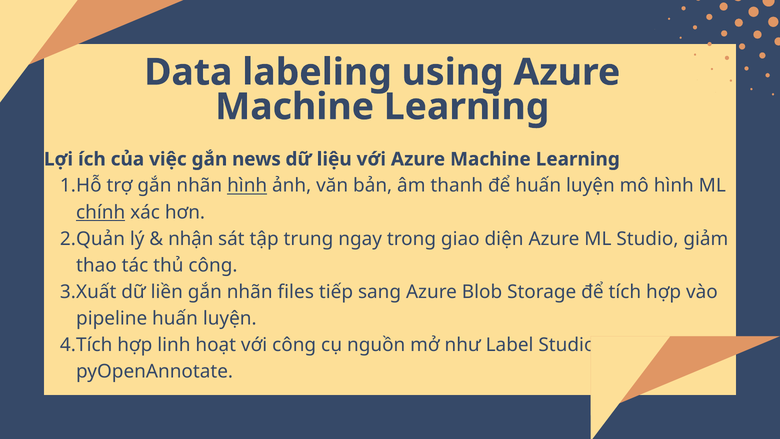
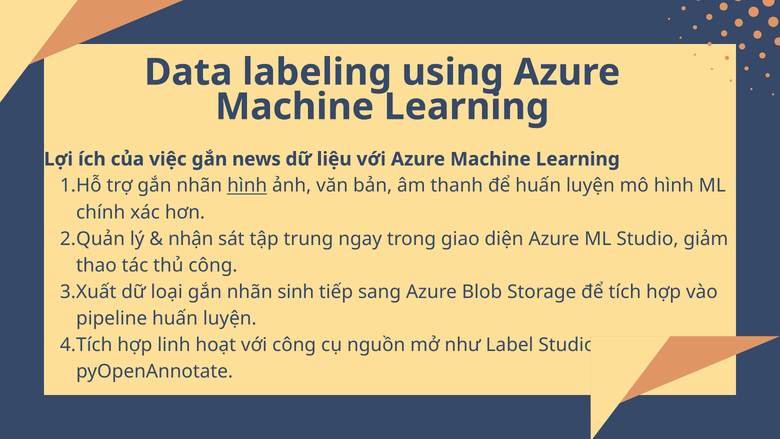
chính underline: present -> none
liền: liền -> loại
files: files -> sinh
